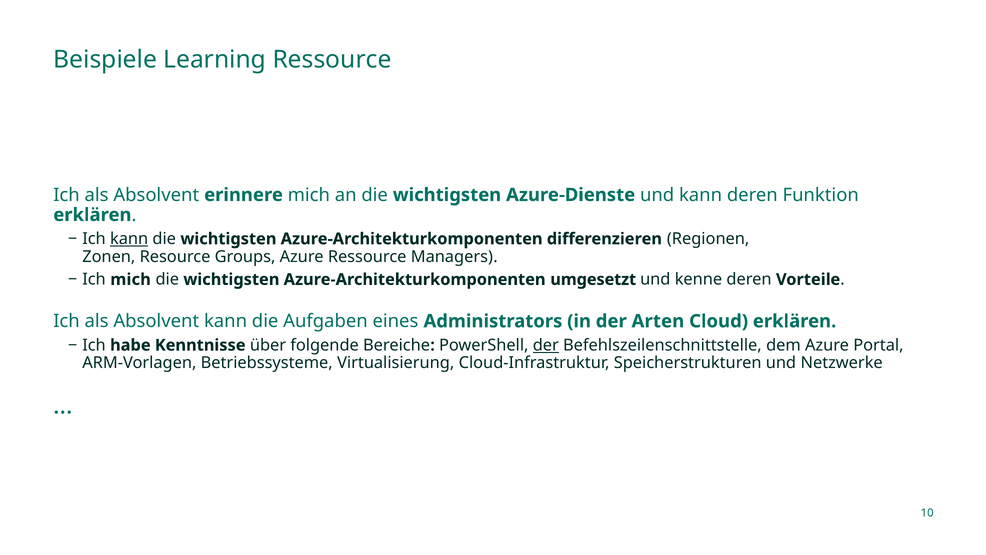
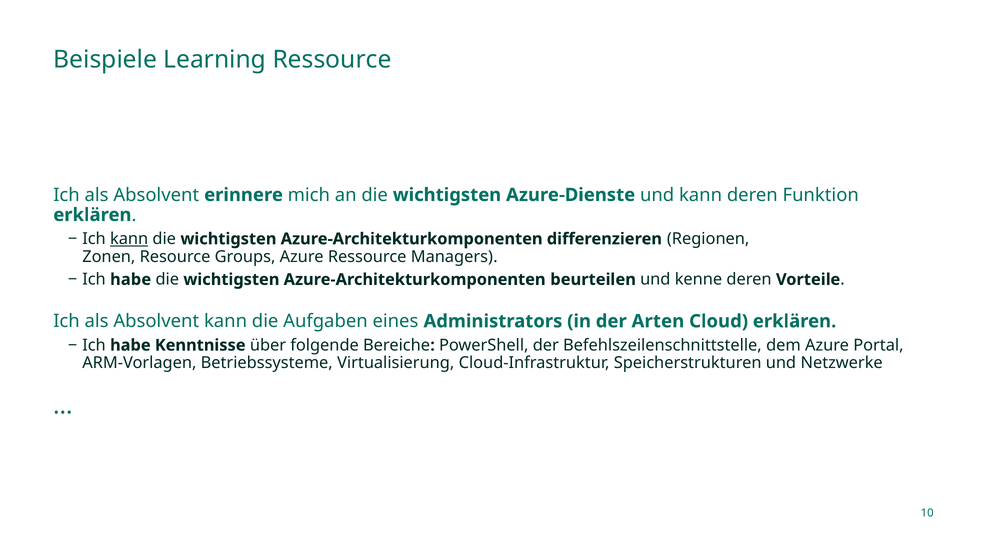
mich at (131, 279): mich -> habe
umgesetzt: umgesetzt -> beurteilen
der at (546, 345) underline: present -> none
